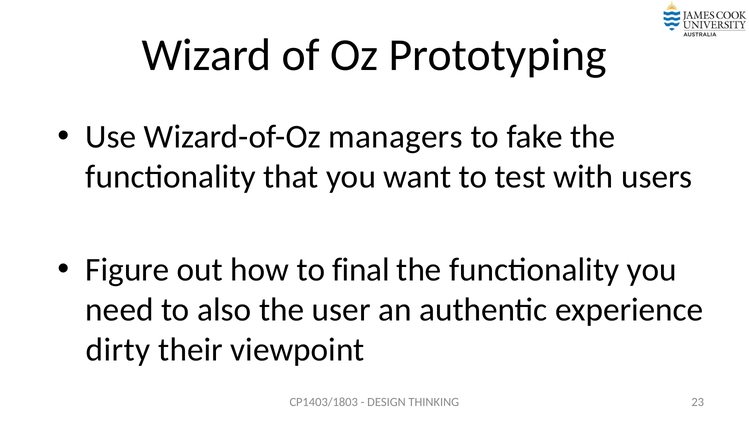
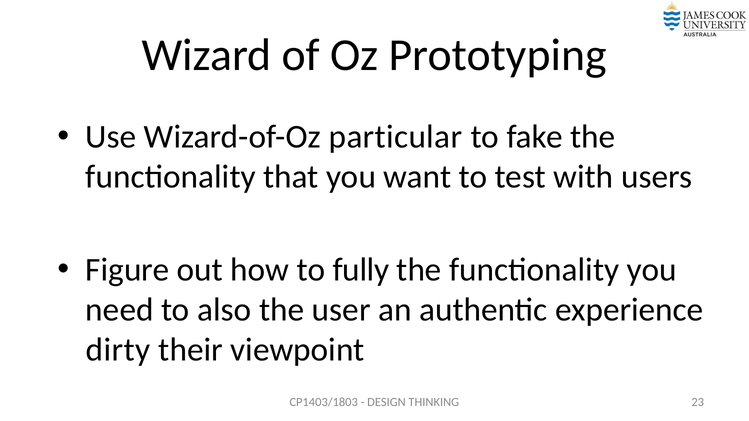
managers: managers -> particular
final: final -> fully
